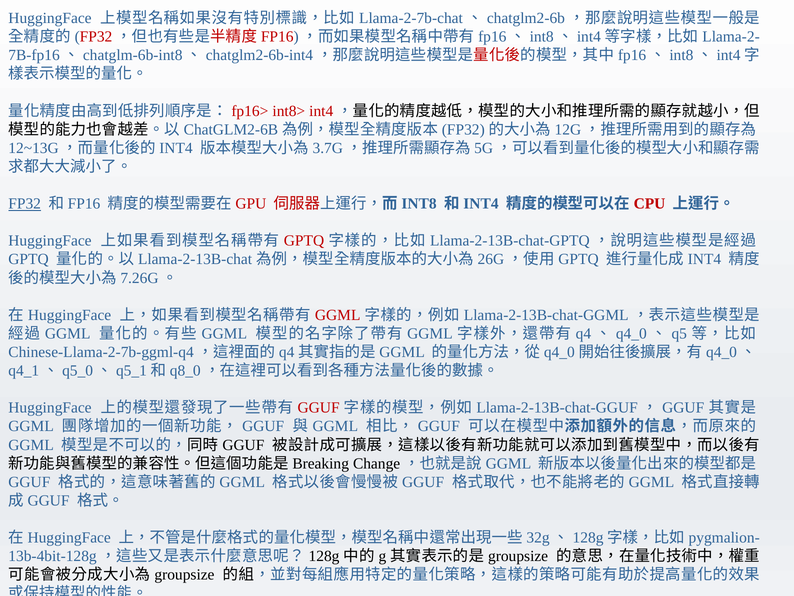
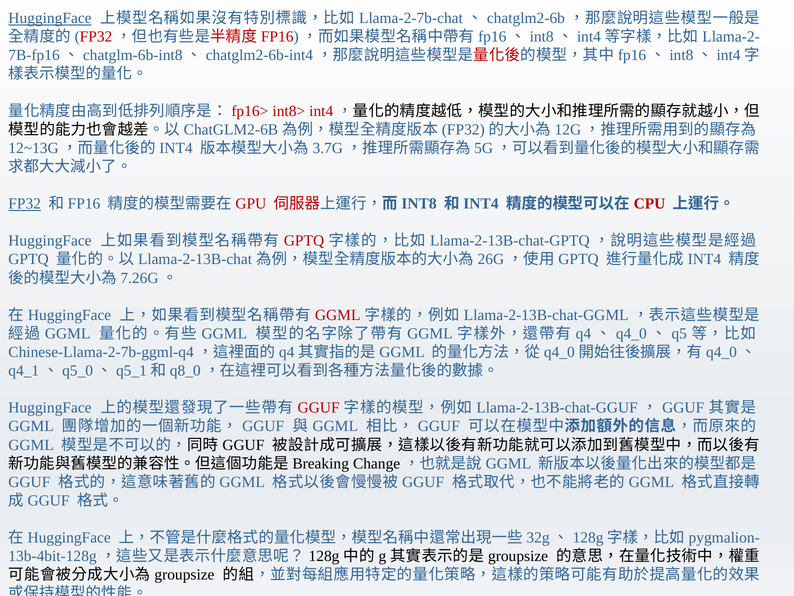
HuggingFace at (50, 18) underline: none -> present
